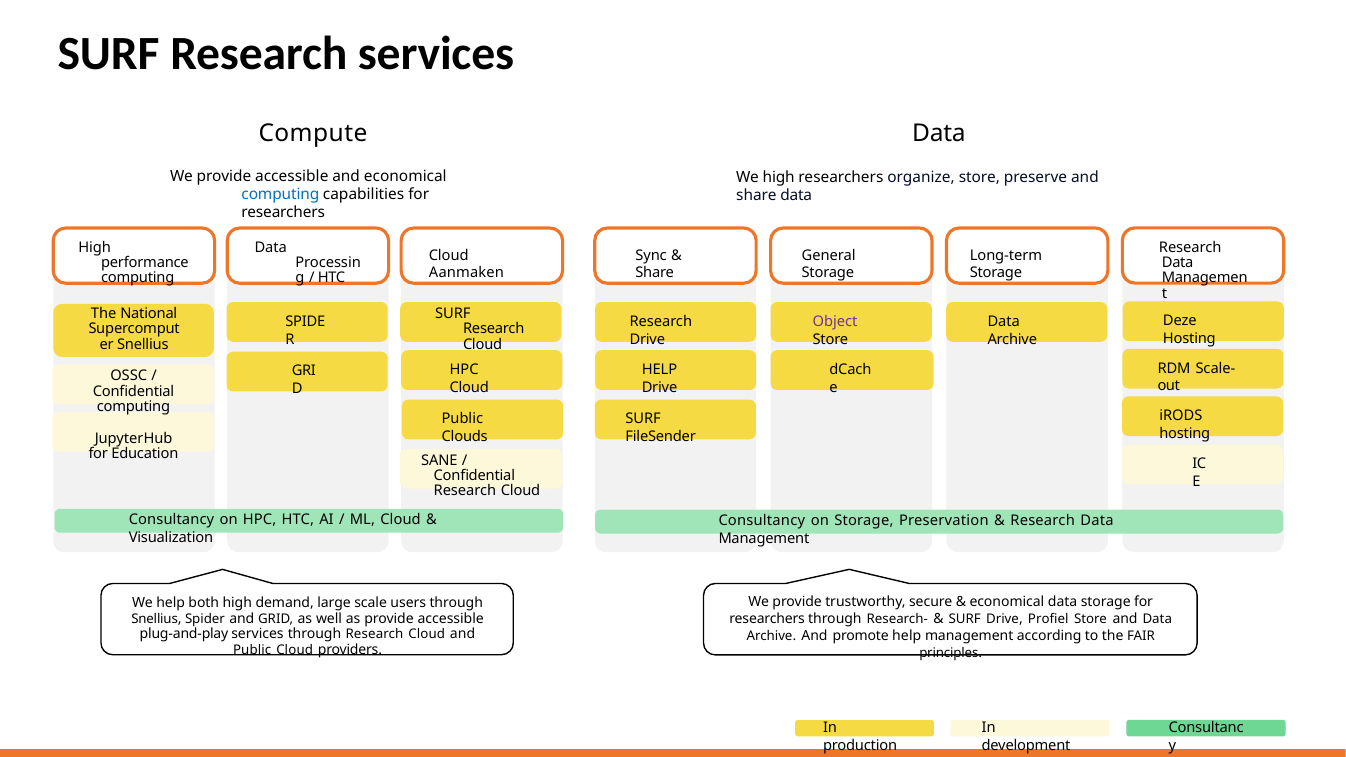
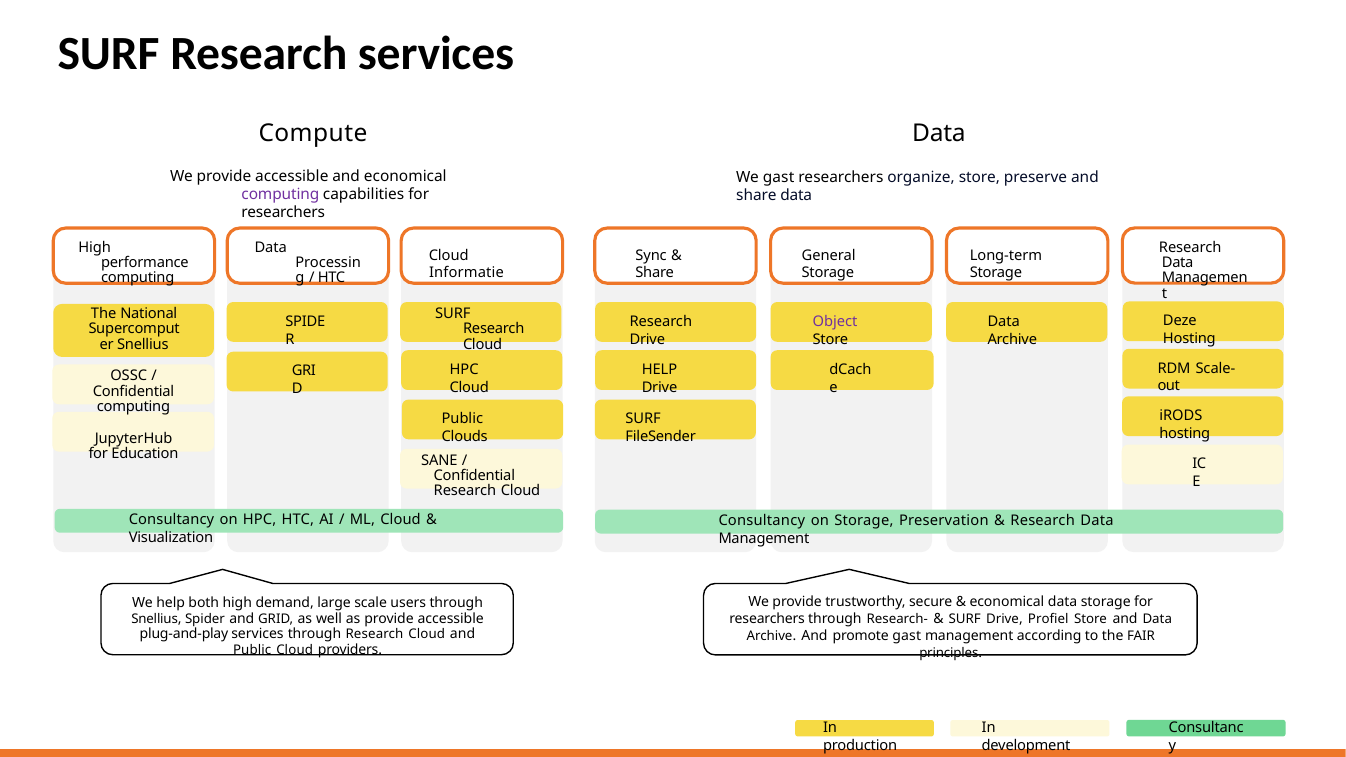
We high: high -> gast
computing at (280, 194) colour: blue -> purple
Aanmaken: Aanmaken -> Informatie
promote help: help -> gast
